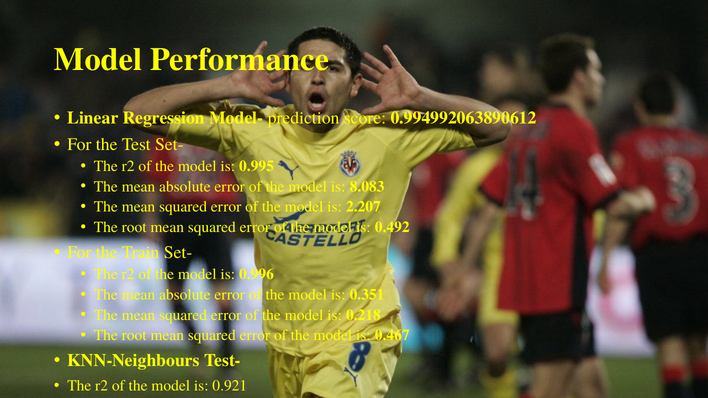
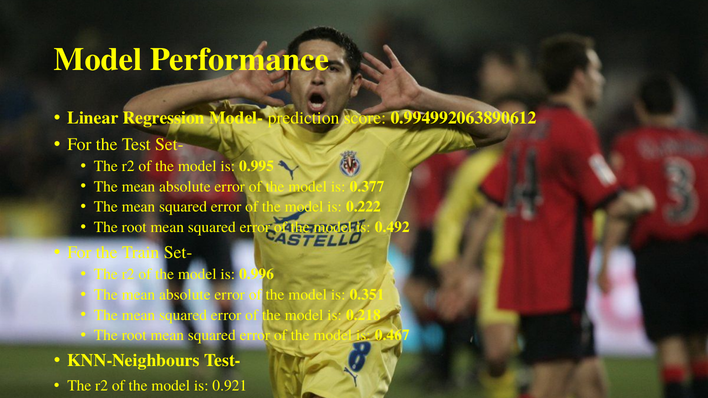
8.083: 8.083 -> 0.377
2.207: 2.207 -> 0.222
